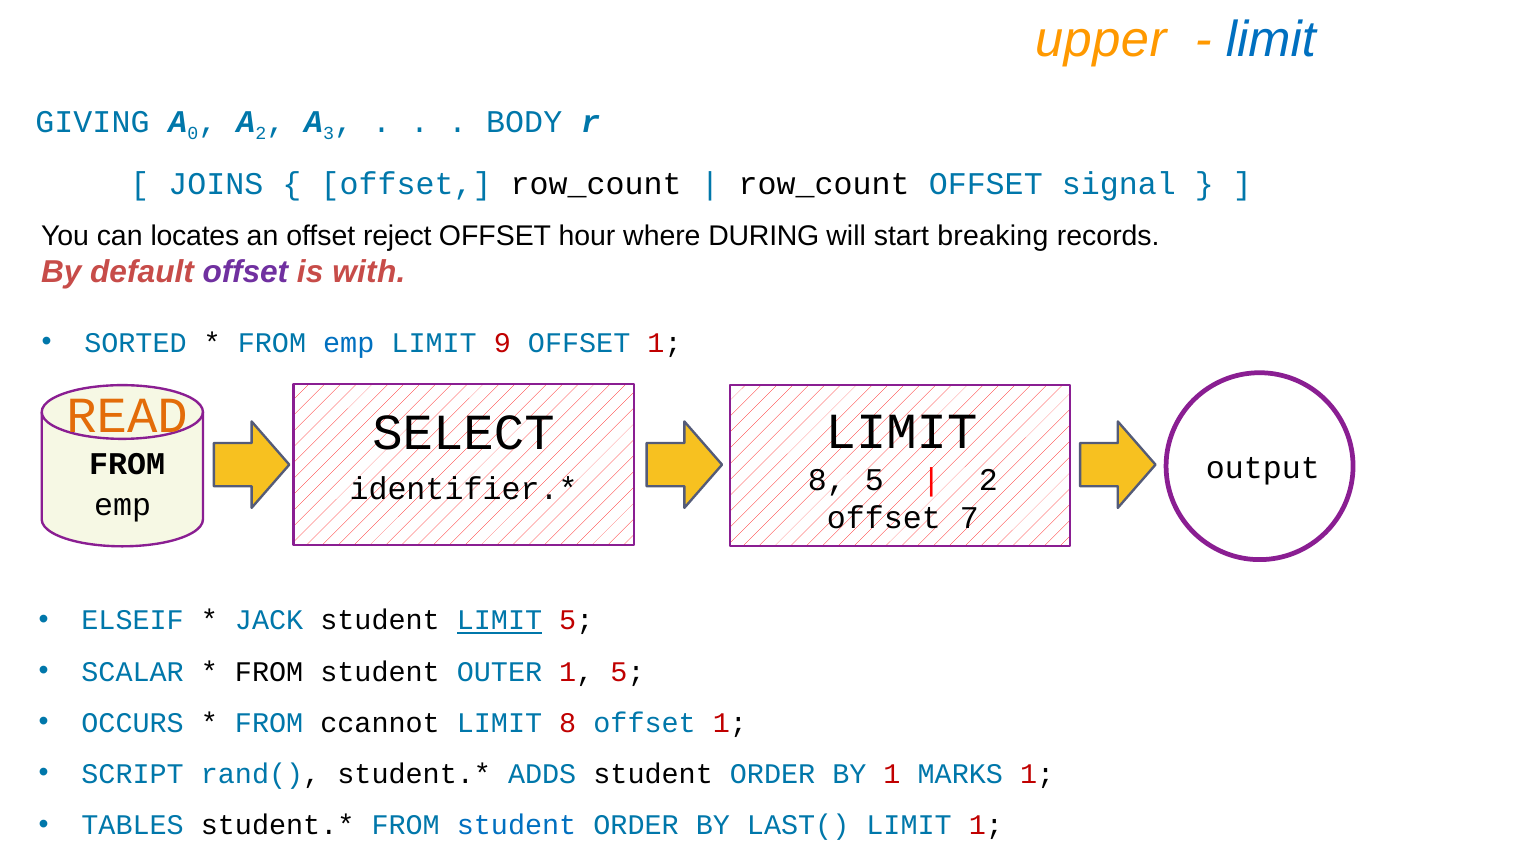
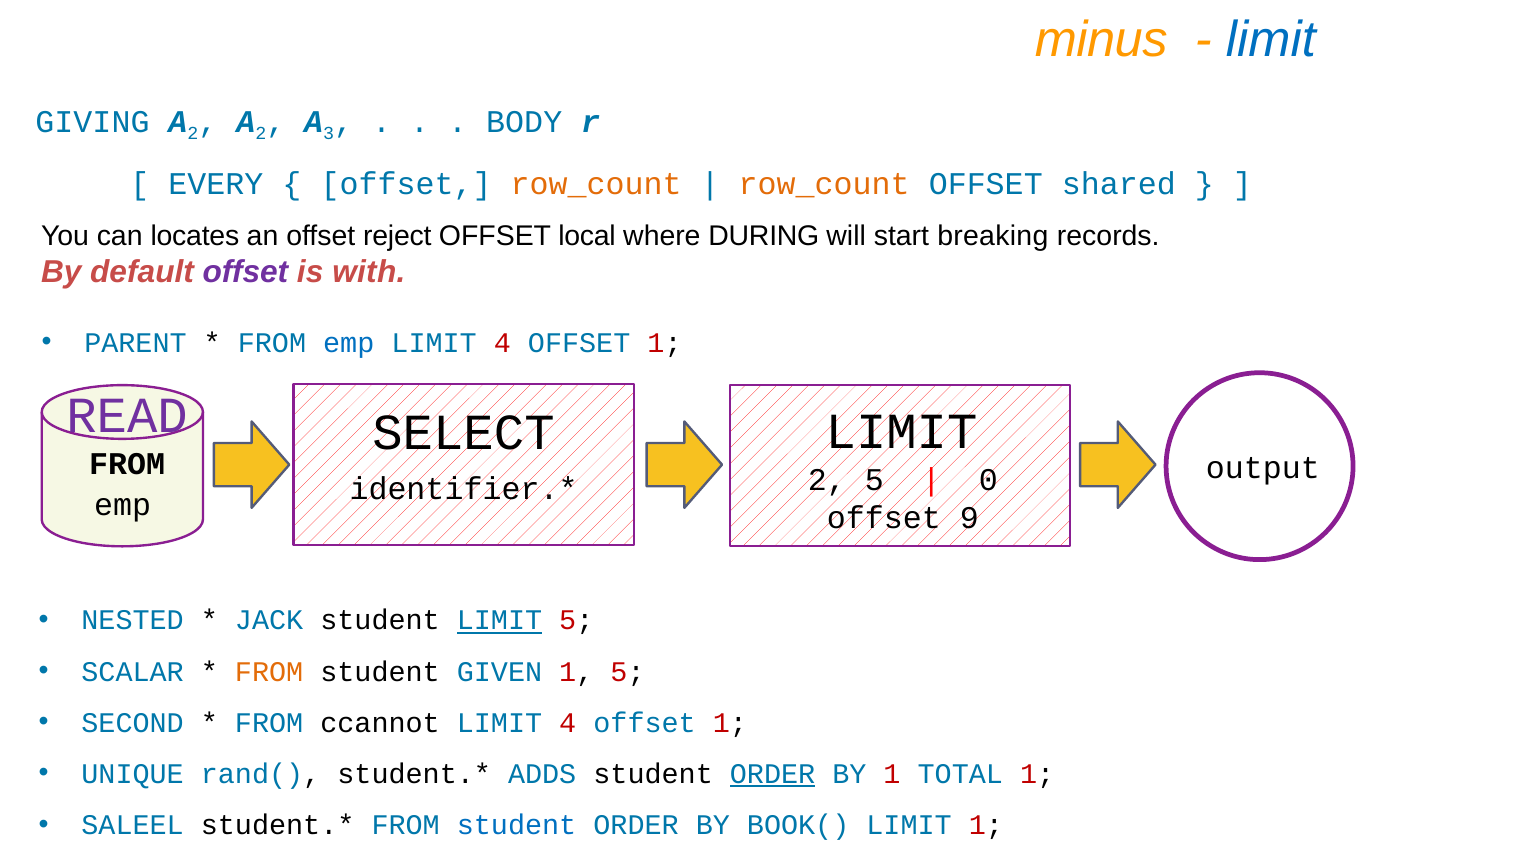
upper: upper -> minus
0 at (193, 134): 0 -> 2
JOINS: JOINS -> EVERY
row_count at (596, 184) colour: black -> orange
row_count at (824, 184) colour: black -> orange
signal: signal -> shared
hour: hour -> local
SORTED: SORTED -> PARENT
9 at (502, 343): 9 -> 4
READ colour: orange -> purple
8 at (827, 480): 8 -> 2
2 at (988, 480): 2 -> 0
7: 7 -> 9
ELSEIF: ELSEIF -> NESTED
FROM at (269, 672) colour: black -> orange
OUTER: OUTER -> GIVEN
OCCURS: OCCURS -> SECOND
8 at (568, 723): 8 -> 4
SCRIPT: SCRIPT -> UNIQUE
ORDER at (773, 774) underline: none -> present
MARKS: MARKS -> TOTAL
TABLES: TABLES -> SALEEL
LAST(: LAST( -> BOOK(
